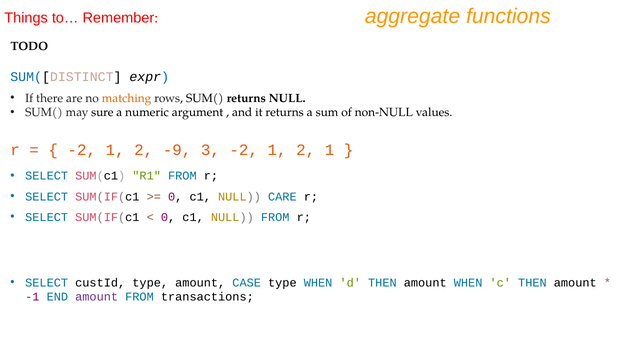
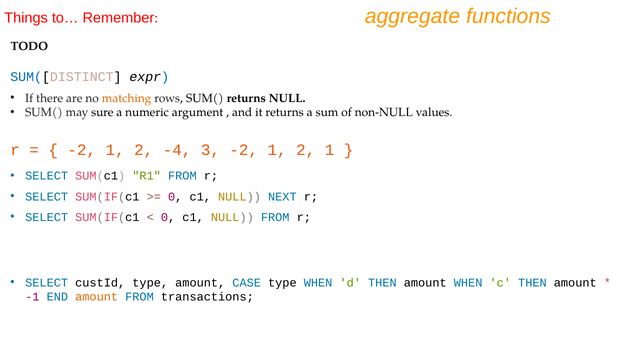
-9: -9 -> -4
CARE: CARE -> NEXT
amount at (97, 297) colour: purple -> orange
